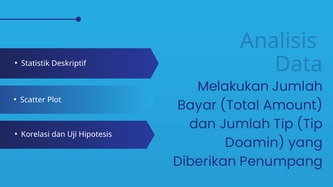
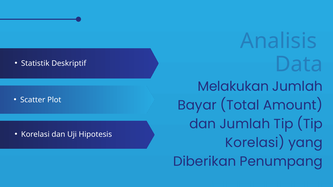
Doamin at (255, 143): Doamin -> Korelasi
